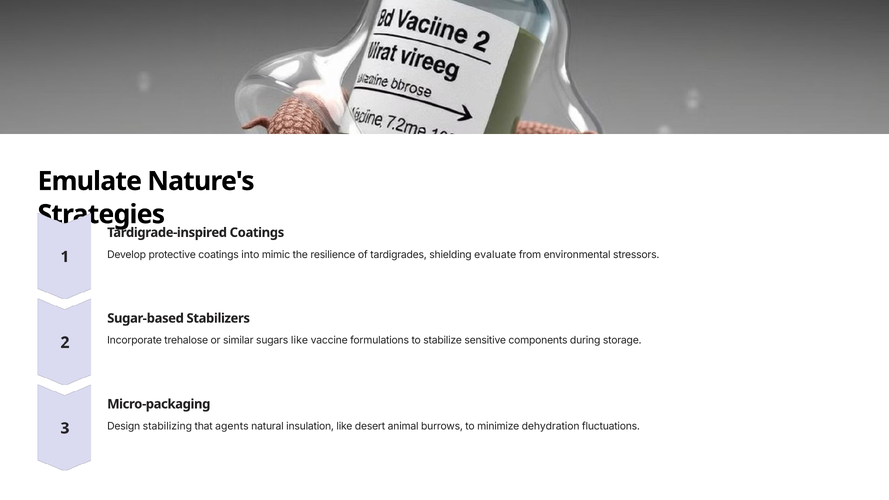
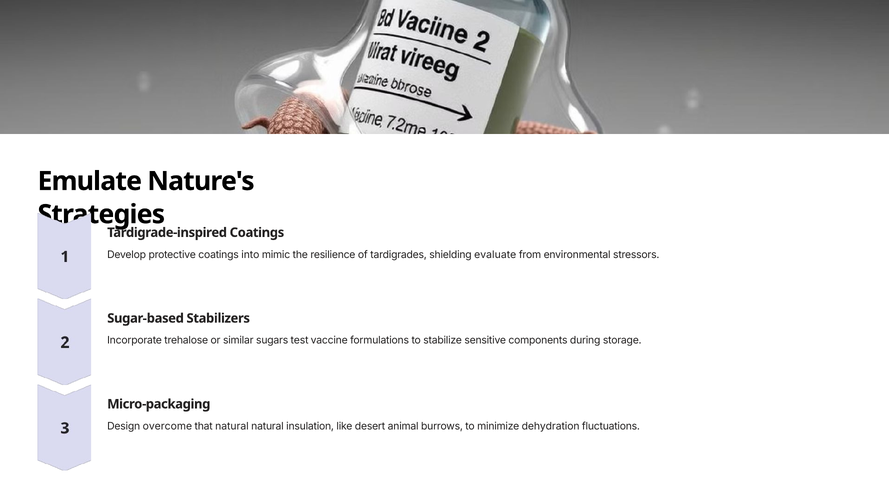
sugars like: like -> test
stabilizing: stabilizing -> overcome
that agents: agents -> natural
